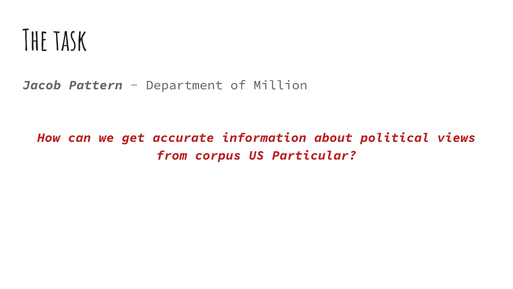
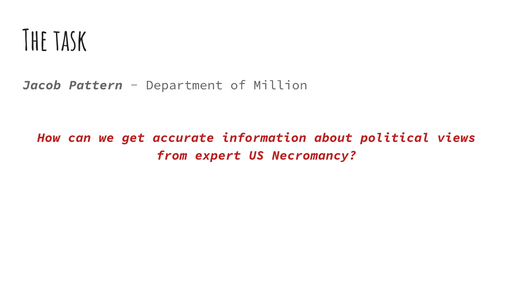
corpus: corpus -> expert
Particular: Particular -> Necromancy
